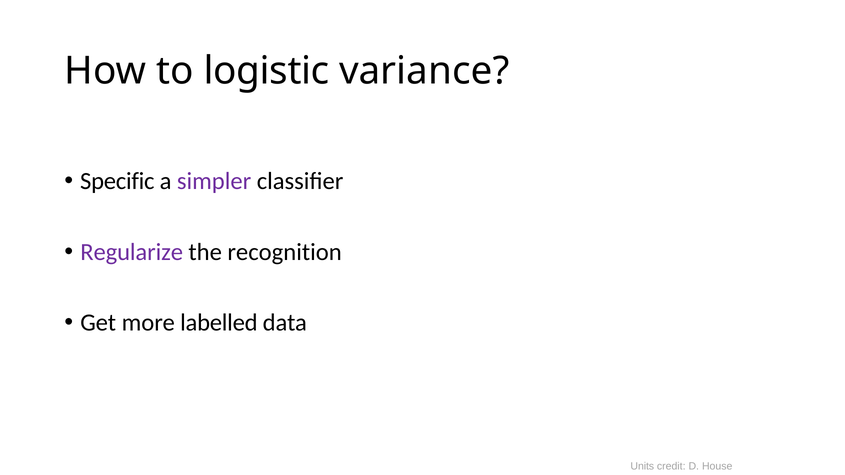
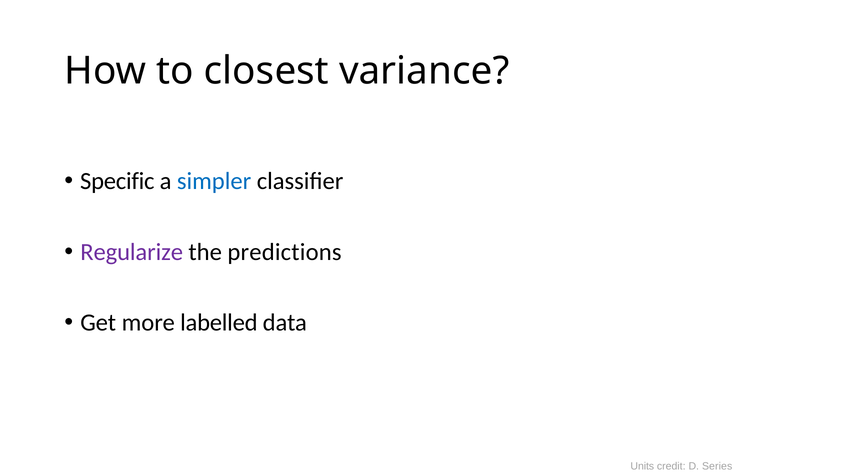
logistic: logistic -> closest
simpler colour: purple -> blue
recognition: recognition -> predictions
House: House -> Series
